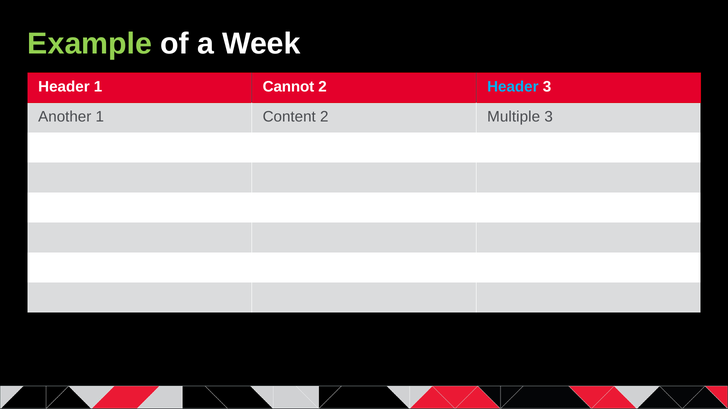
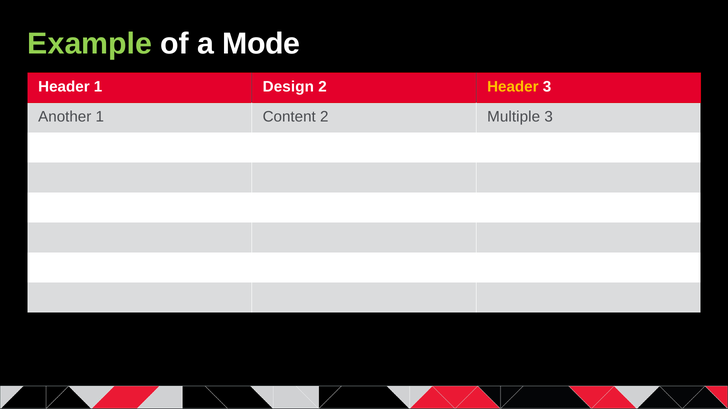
Week: Week -> Mode
Cannot: Cannot -> Design
Header at (513, 87) colour: light blue -> yellow
